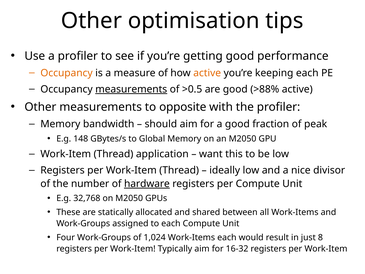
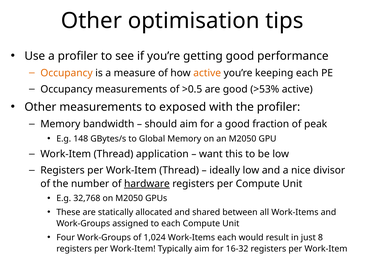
measurements at (131, 89) underline: present -> none
>88%: >88% -> >53%
opposite: opposite -> exposed
